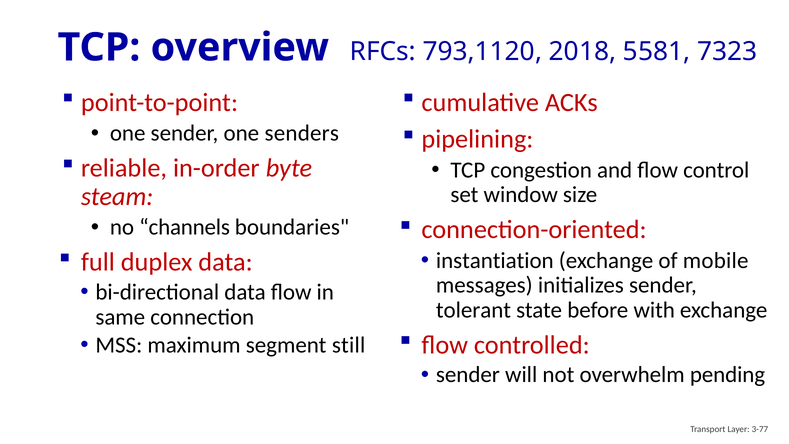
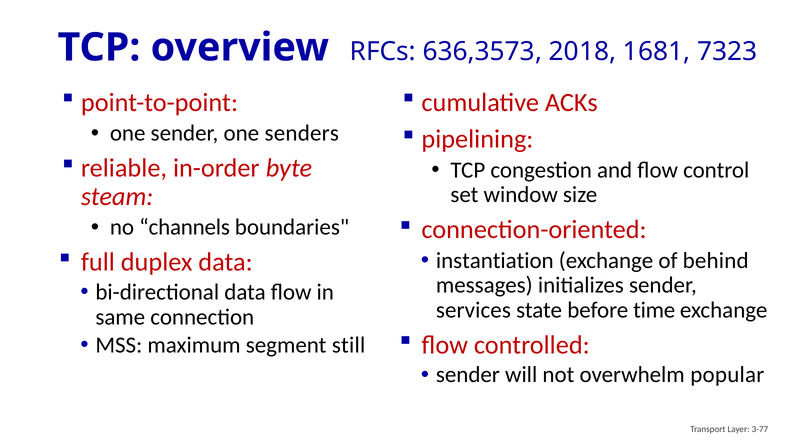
793,1120: 793,1120 -> 636,3573
5581: 5581 -> 1681
mobile: mobile -> behind
tolerant: tolerant -> services
with: with -> time
pending: pending -> popular
